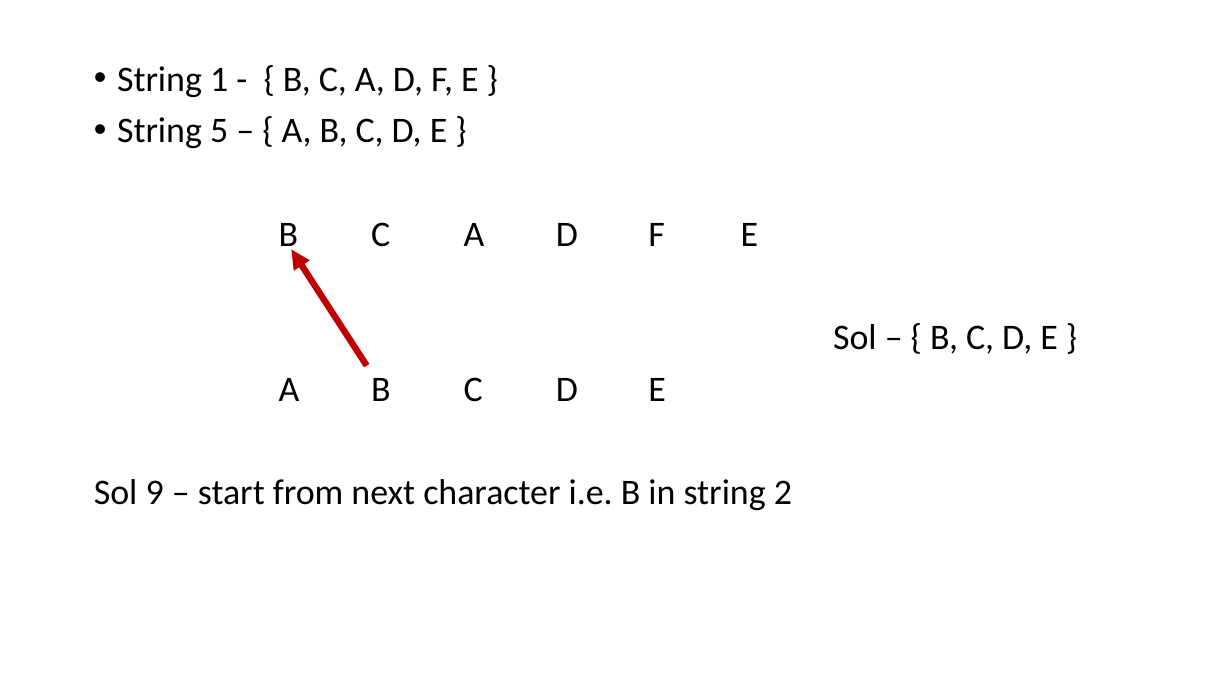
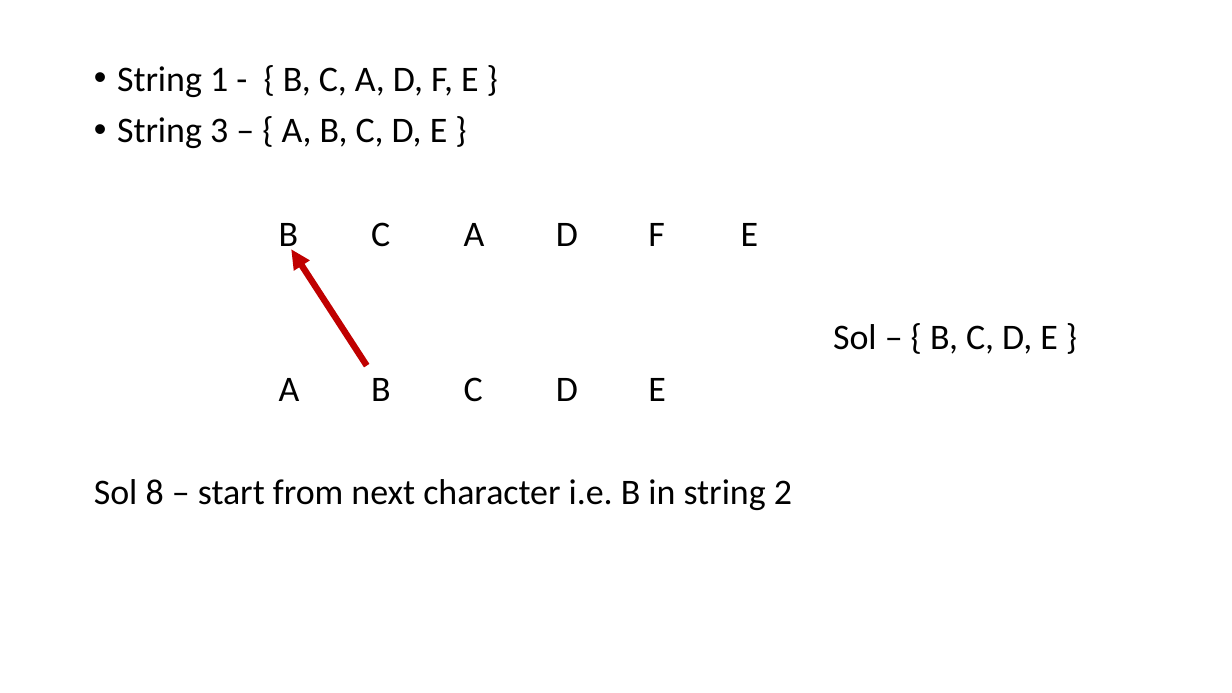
5: 5 -> 3
9: 9 -> 8
